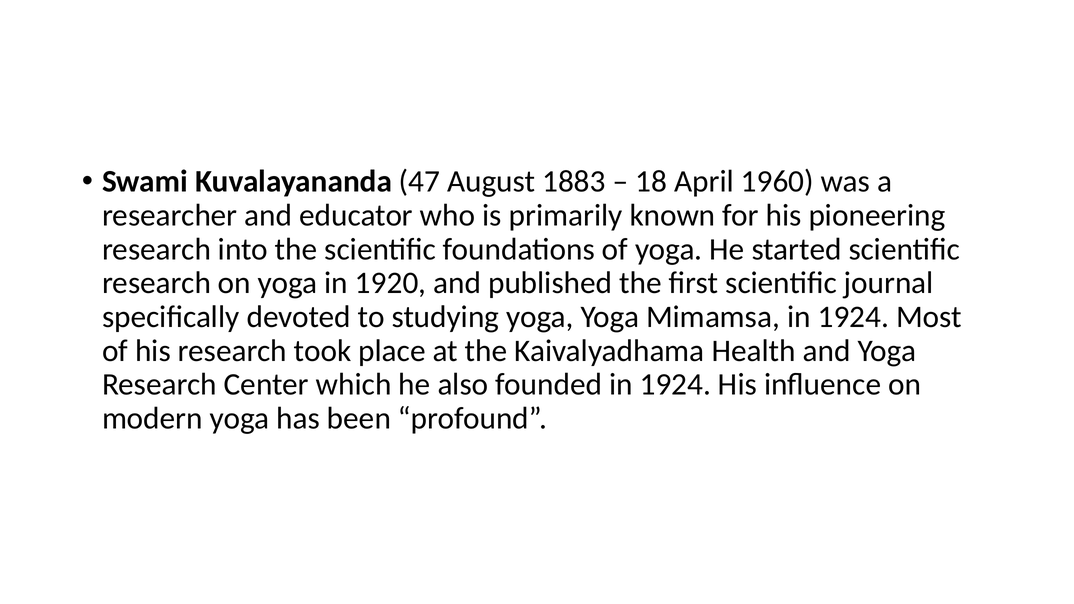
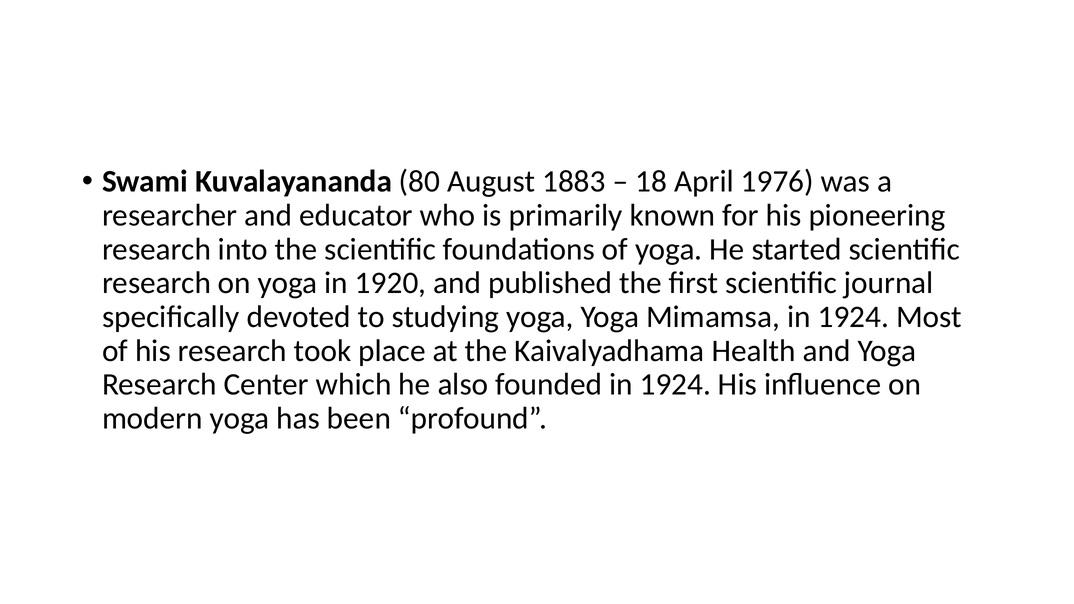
47: 47 -> 80
1960: 1960 -> 1976
